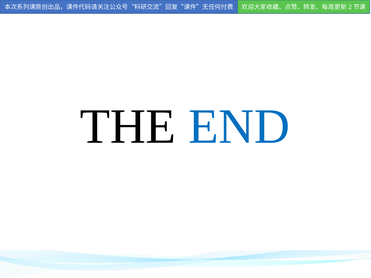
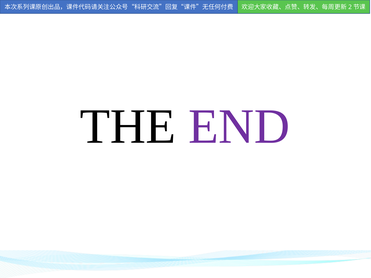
END colour: blue -> purple
